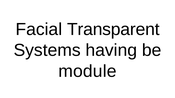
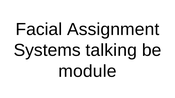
Transparent: Transparent -> Assignment
having: having -> talking
